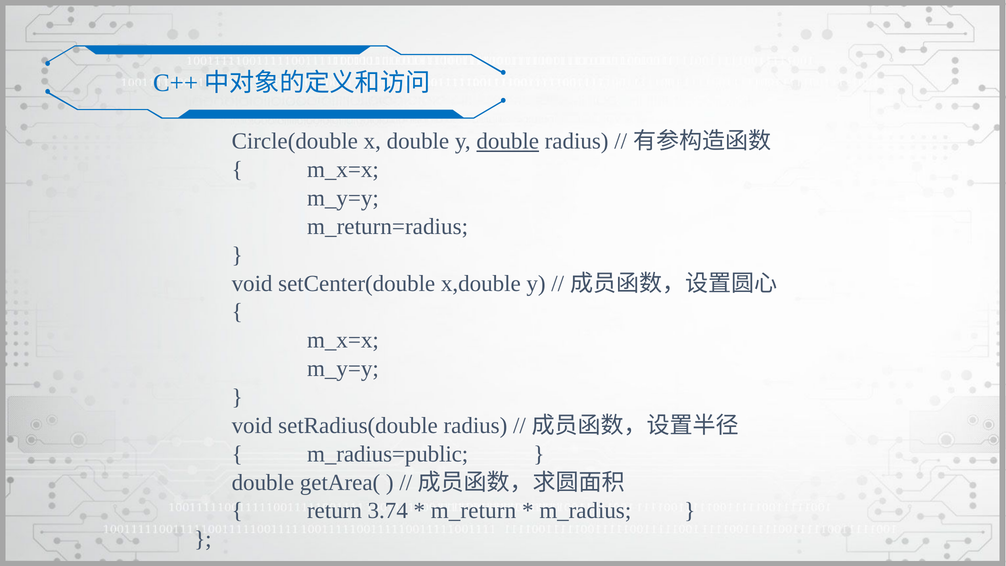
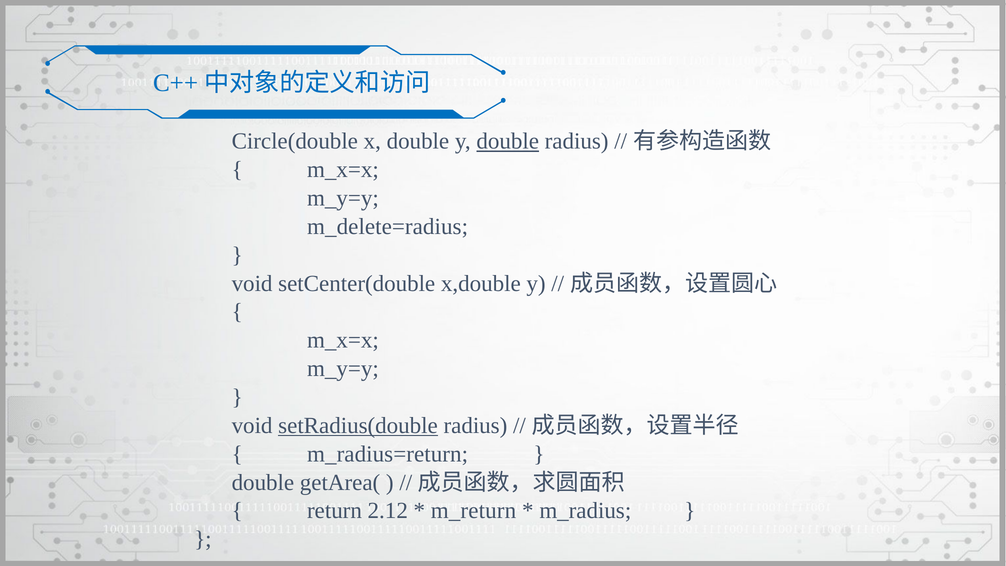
m_return=radius: m_return=radius -> m_delete=radius
setRadius(double underline: none -> present
m_radius=public: m_radius=public -> m_radius=return
3.74: 3.74 -> 2.12
